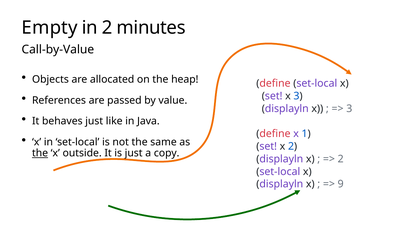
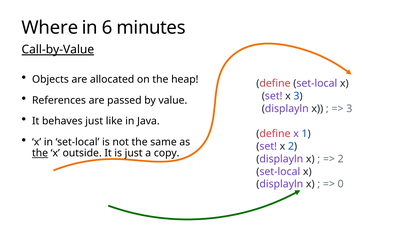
Empty: Empty -> Where
in 2: 2 -> 6
Call-by-Value underline: none -> present
9: 9 -> 0
